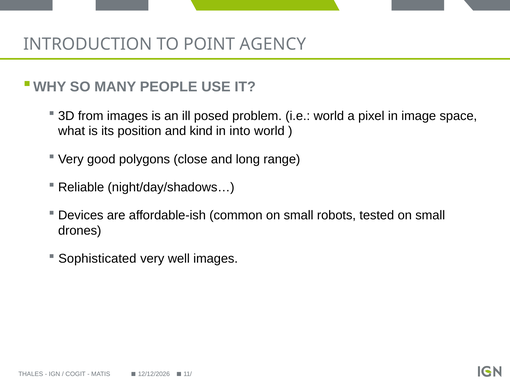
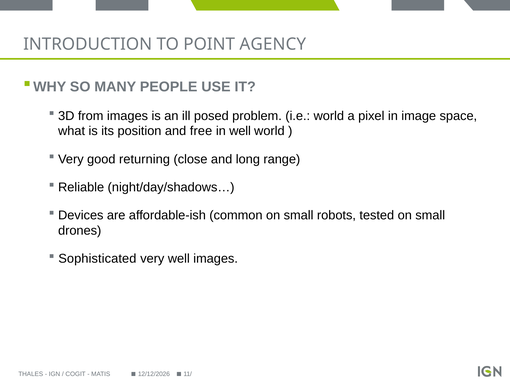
kind: kind -> free
in into: into -> well
polygons: polygons -> returning
